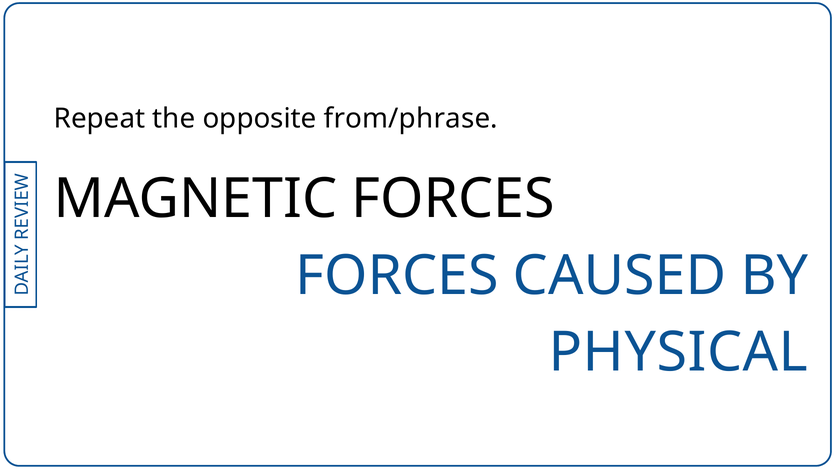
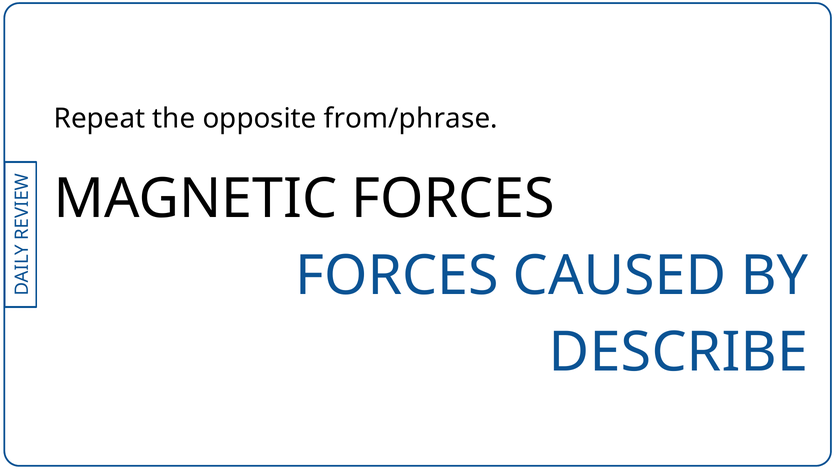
PHYSICAL: PHYSICAL -> DESCRIBE
